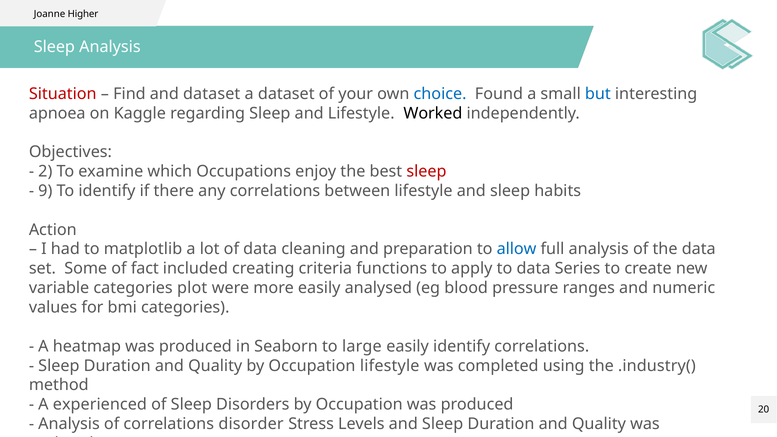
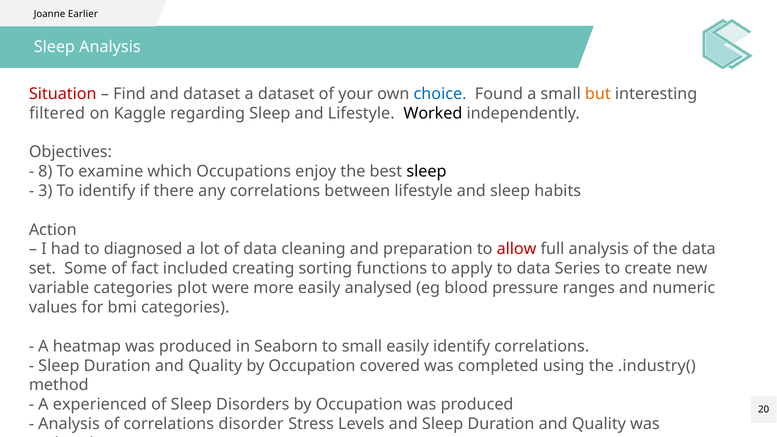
Higher: Higher -> Earlier
but colour: blue -> orange
apnoea: apnoea -> filtered
2: 2 -> 8
sleep at (426, 172) colour: red -> black
9: 9 -> 3
matplotlib: matplotlib -> diagnosed
allow colour: blue -> red
criteria: criteria -> sorting
to large: large -> small
Occupation lifestyle: lifestyle -> covered
